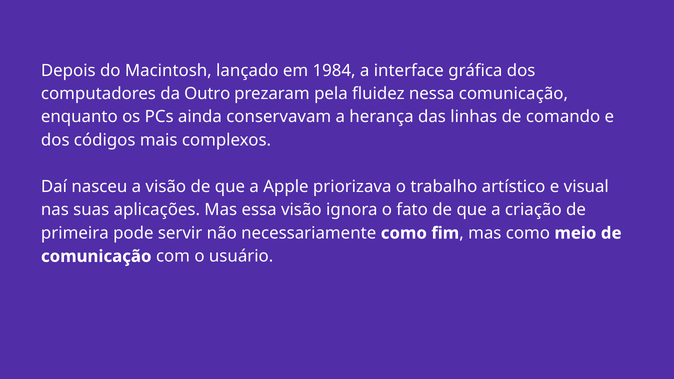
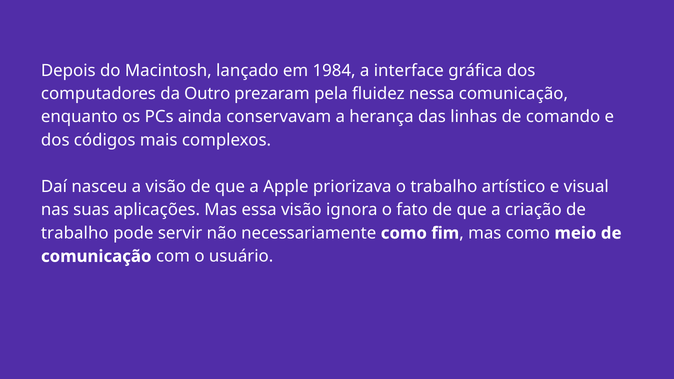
primeira at (75, 233): primeira -> trabalho
